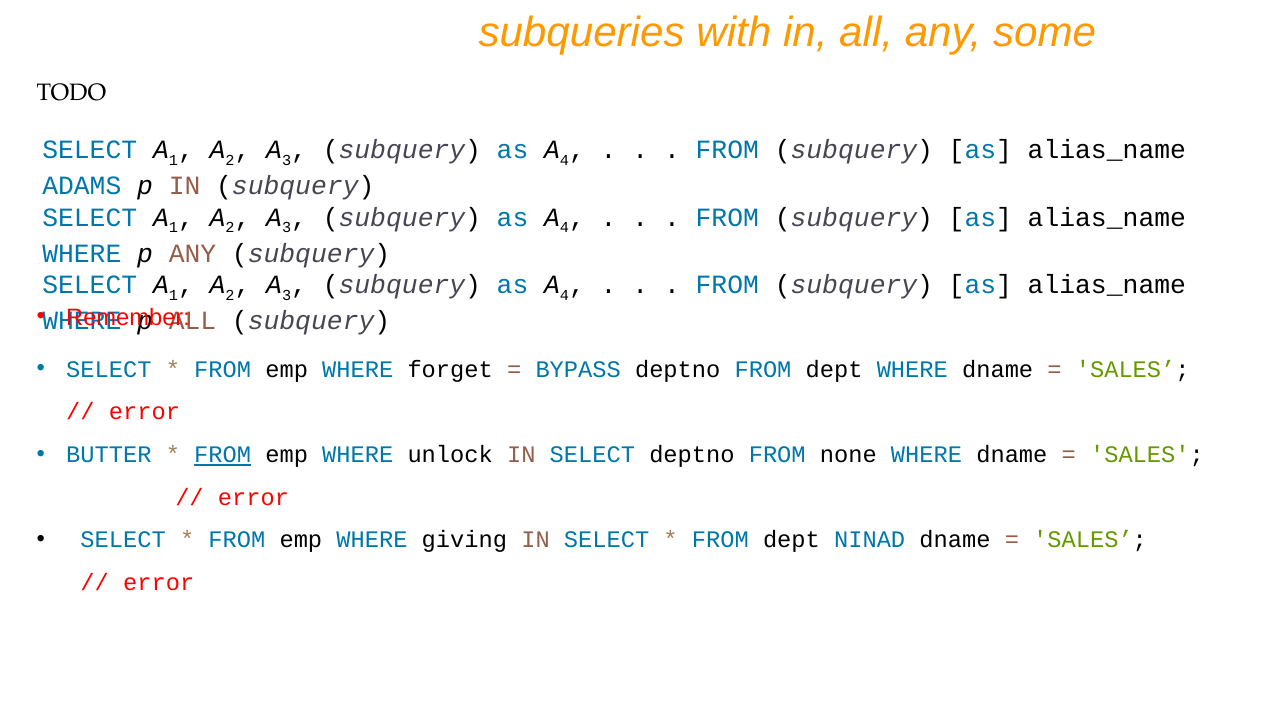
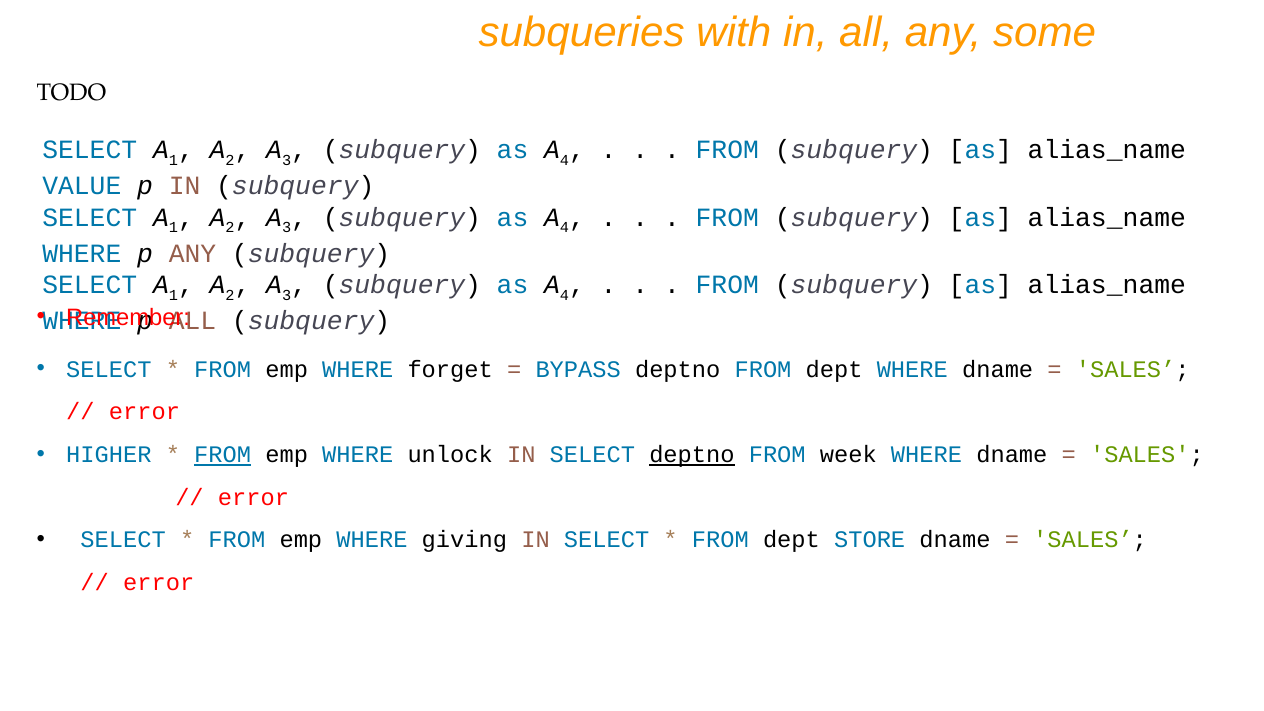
ADAMS: ADAMS -> VALUE
BUTTER: BUTTER -> HIGHER
deptno at (692, 455) underline: none -> present
none: none -> week
NINAD: NINAD -> STORE
